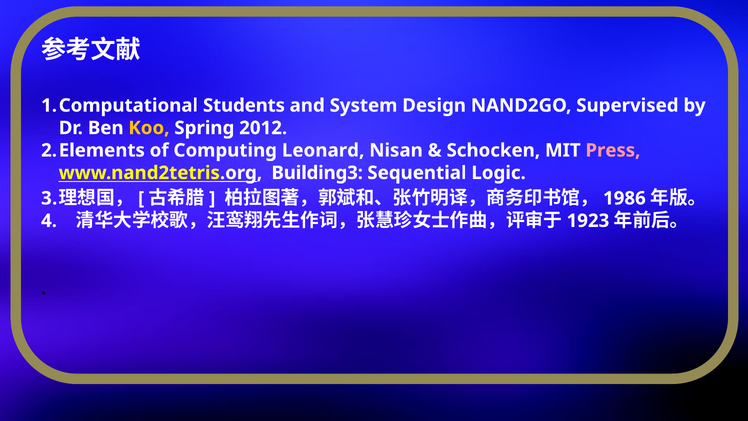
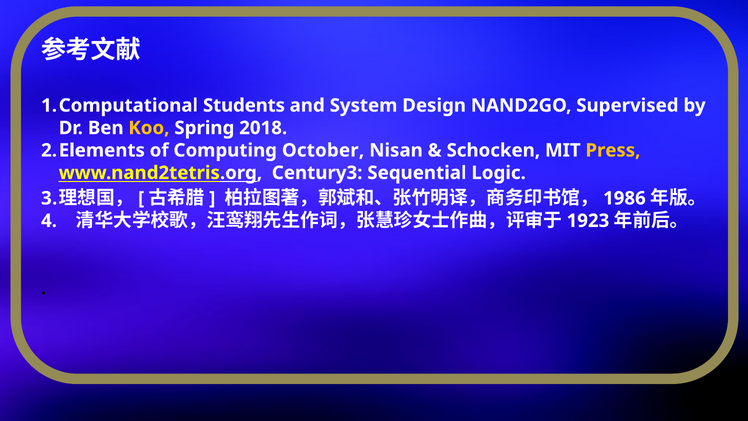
2012: 2012 -> 2018
Leonard: Leonard -> October
Press colour: pink -> yellow
Building3: Building3 -> Century3
